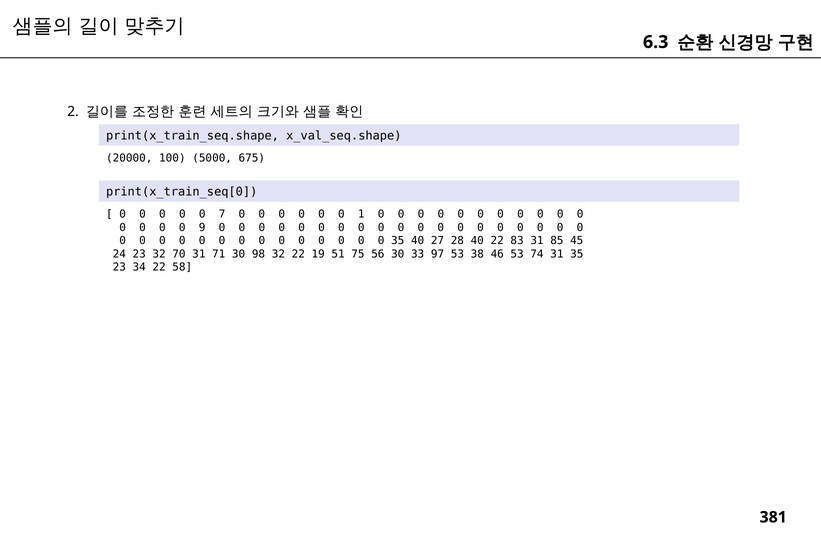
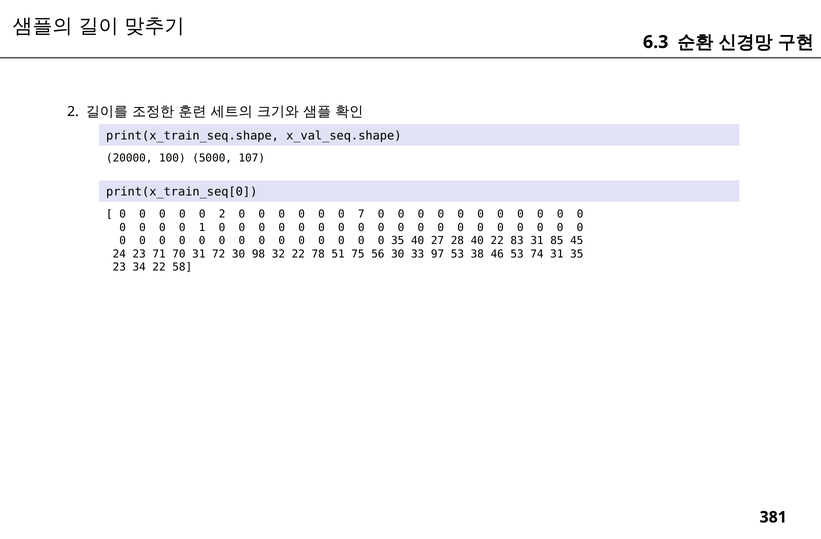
675: 675 -> 107
0 7: 7 -> 2
1: 1 -> 7
9: 9 -> 1
23 32: 32 -> 71
71: 71 -> 72
19: 19 -> 78
